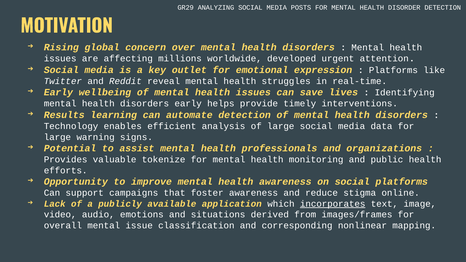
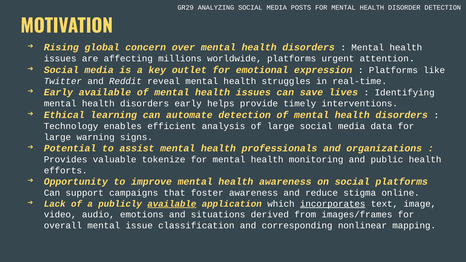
worldwide developed: developed -> platforms
Early wellbeing: wellbeing -> available
Results: Results -> Ethical
available at (172, 204) underline: none -> present
